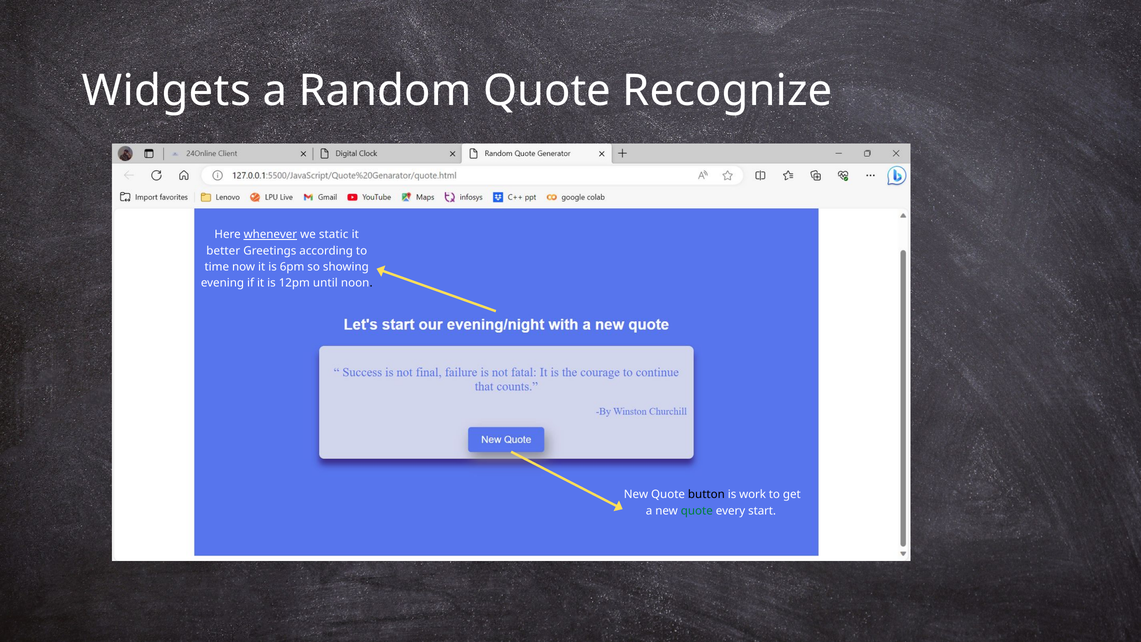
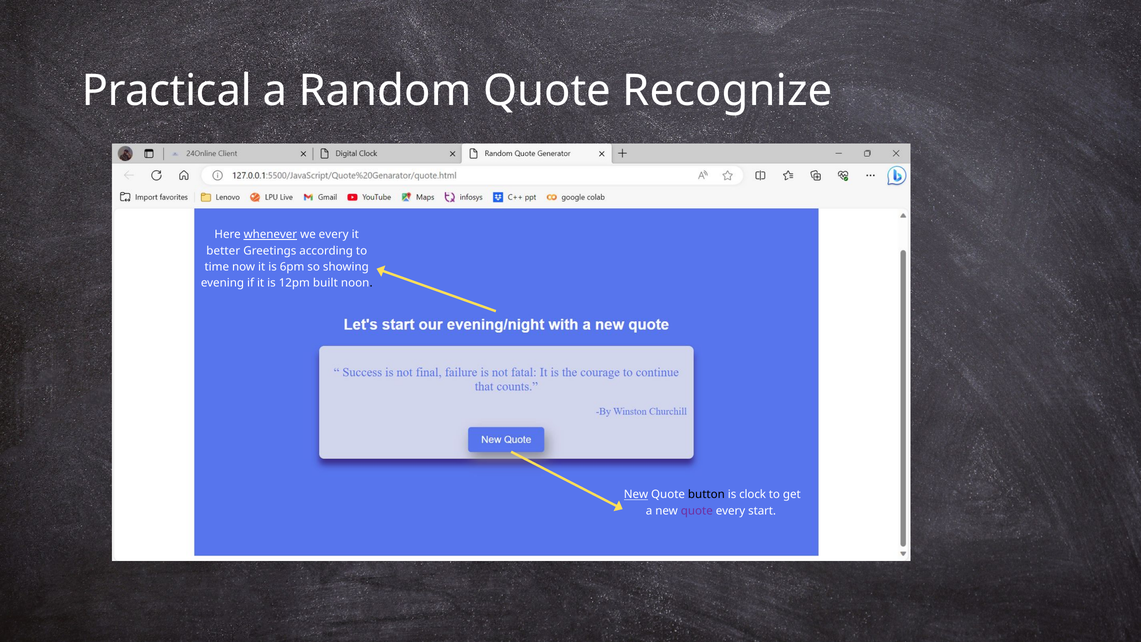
Widgets: Widgets -> Practical
we static: static -> every
until: until -> built
New at (636, 495) underline: none -> present
work: work -> clock
quote at (697, 511) colour: green -> purple
